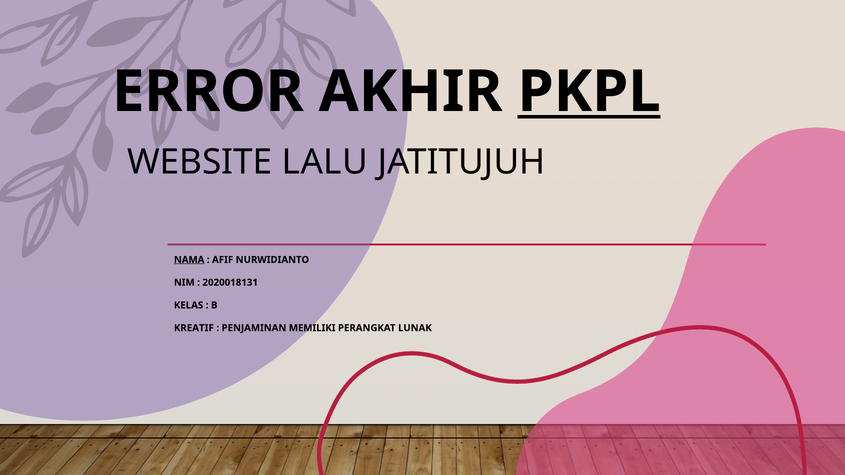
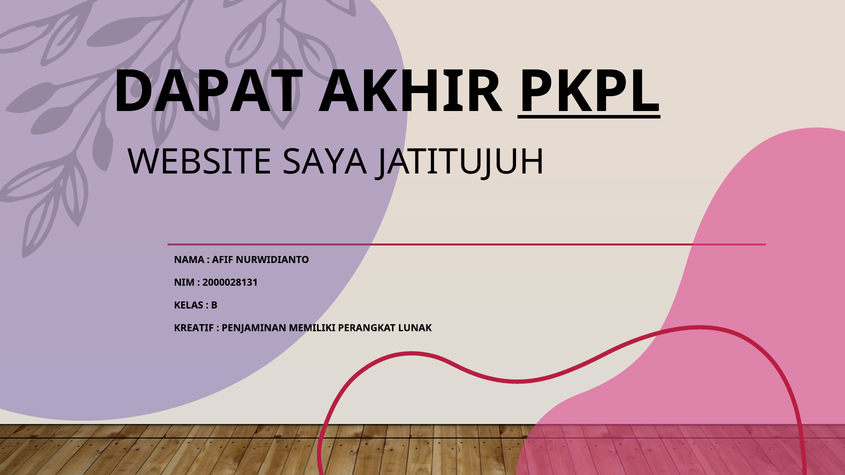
ERROR: ERROR -> DAPAT
LALU: LALU -> SAYA
NAMA underline: present -> none
2020018131: 2020018131 -> 2000028131
